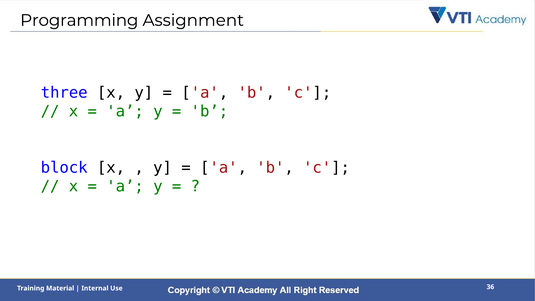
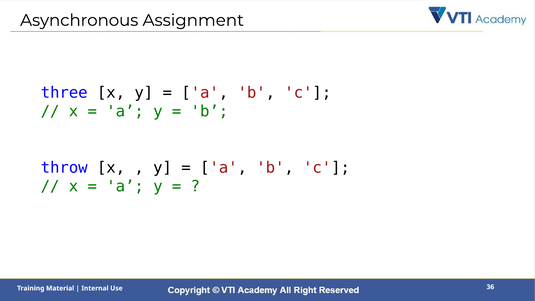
Programming: Programming -> Asynchronous
block: block -> throw
